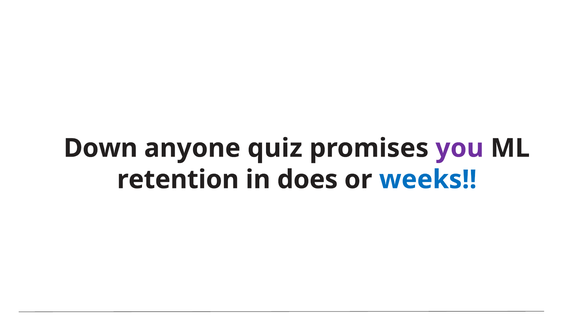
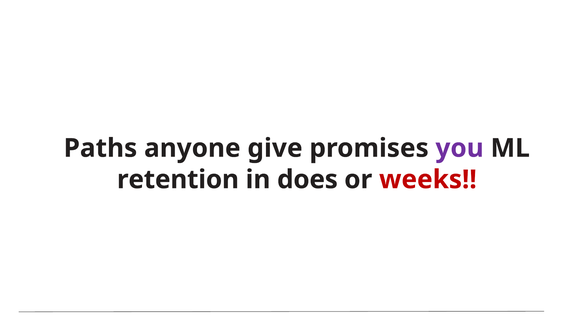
Down: Down -> Paths
quiz: quiz -> give
weeks colour: blue -> red
